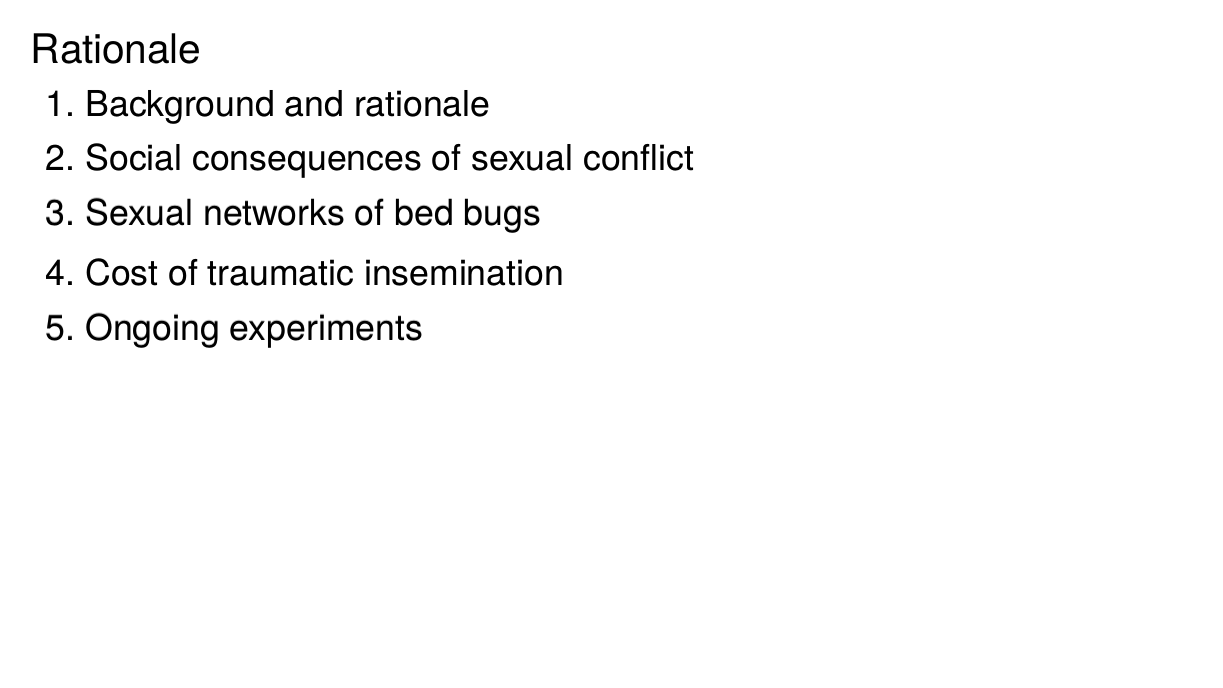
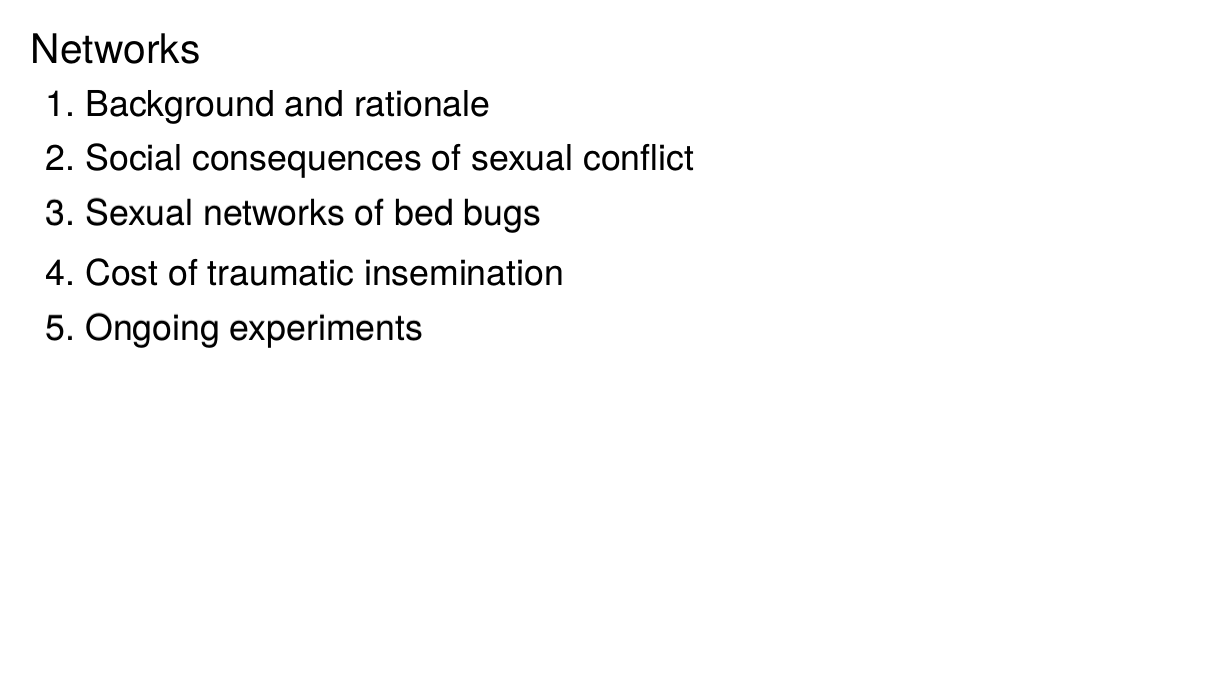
Rationale at (116, 50): Rationale -> Networks
